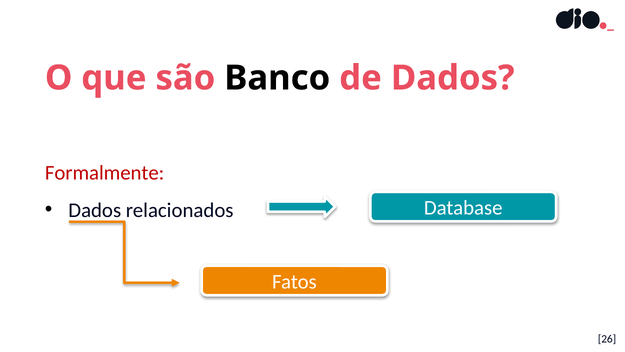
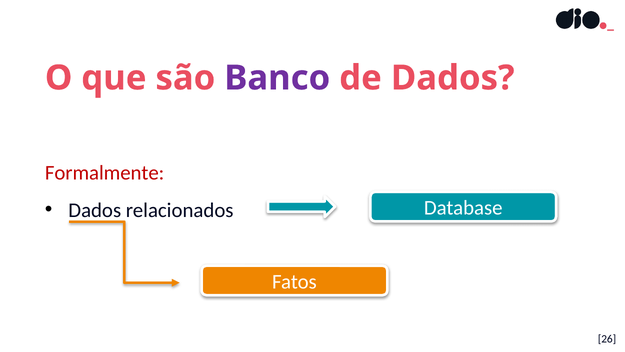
Banco colour: black -> purple
